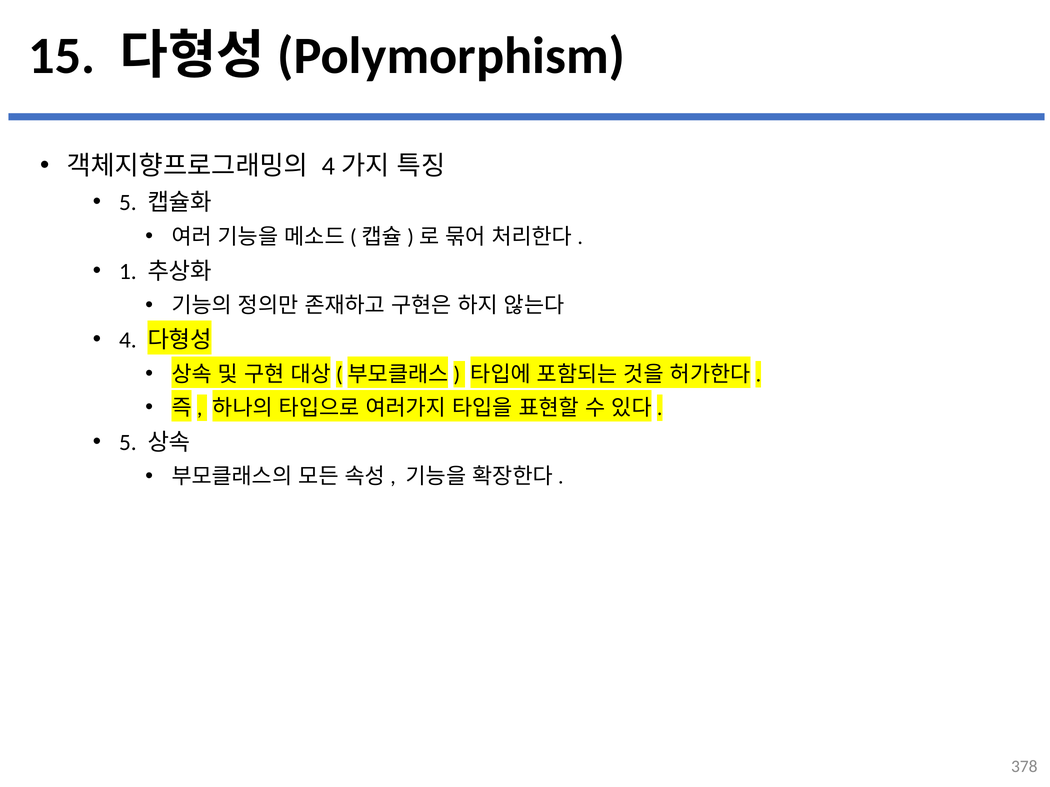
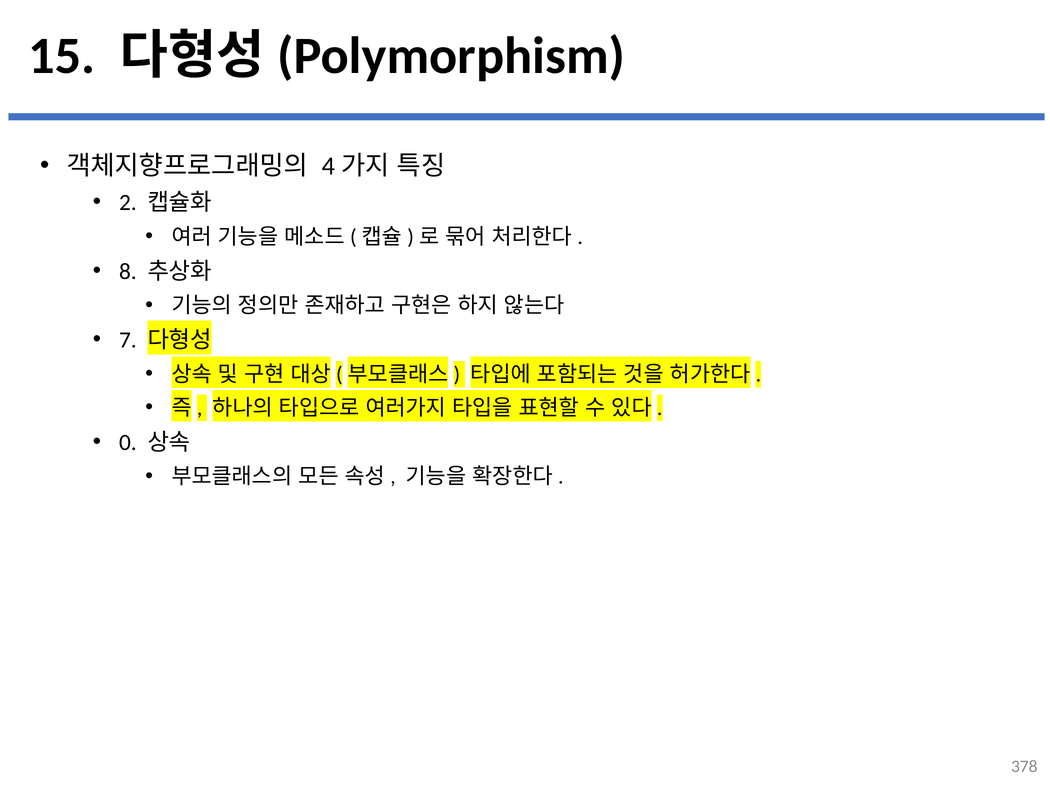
5 at (128, 203): 5 -> 2
1: 1 -> 8
4: 4 -> 7
5 at (128, 443): 5 -> 0
